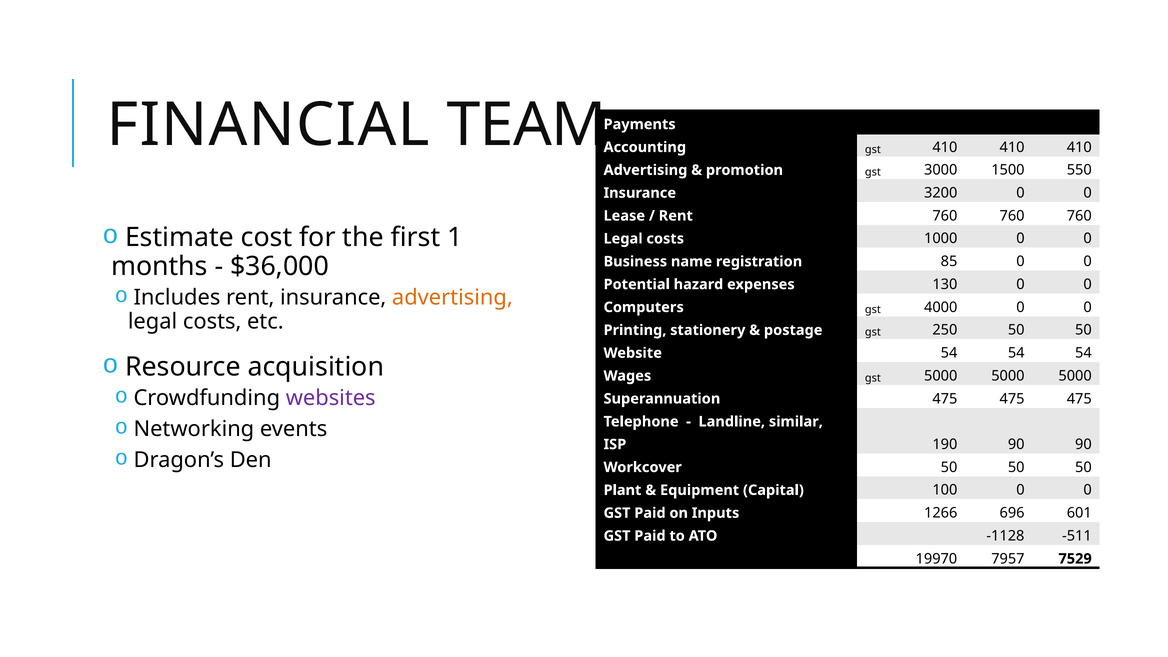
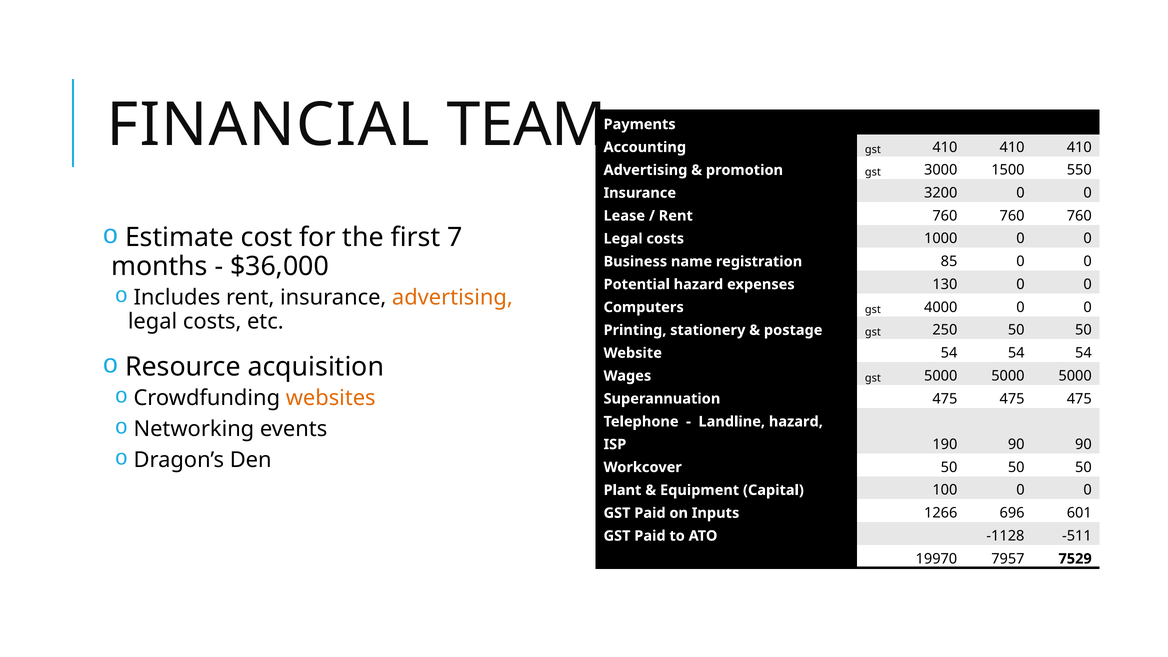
1: 1 -> 7
websites colour: purple -> orange
Landline similar: similar -> hazard
